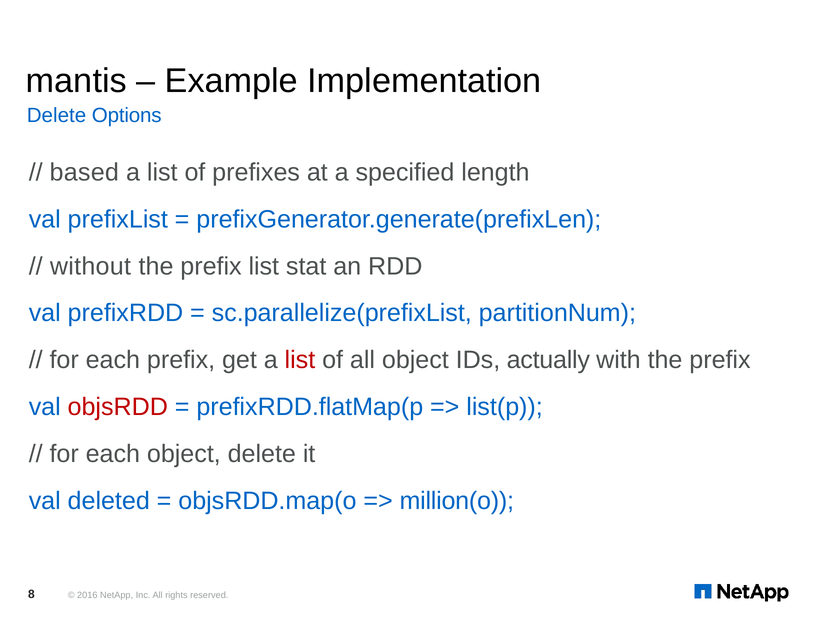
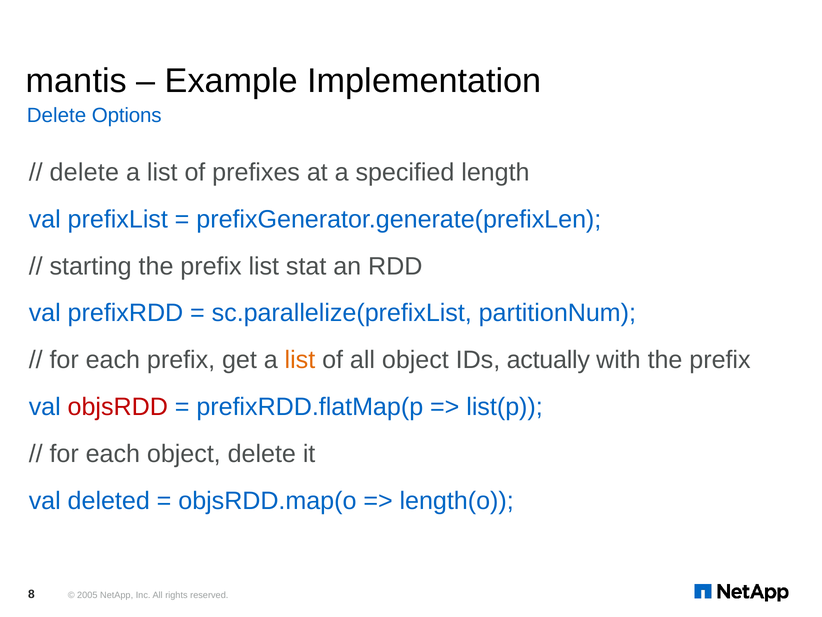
based at (84, 172): based -> delete
without: without -> starting
list at (300, 360) colour: red -> orange
million(o: million(o -> length(o
2016: 2016 -> 2005
